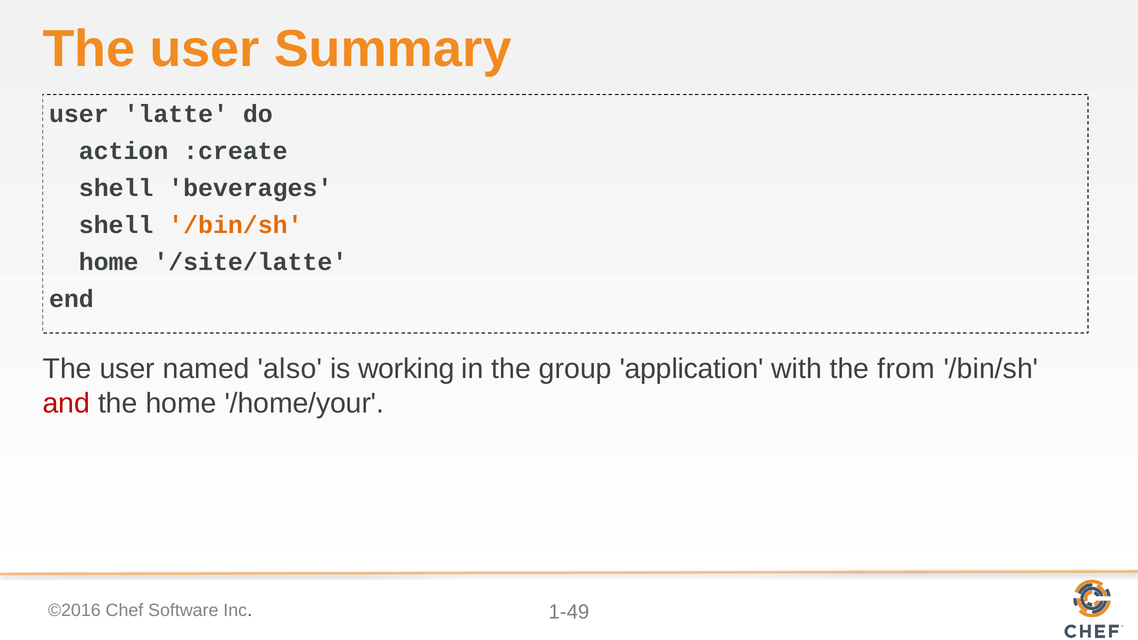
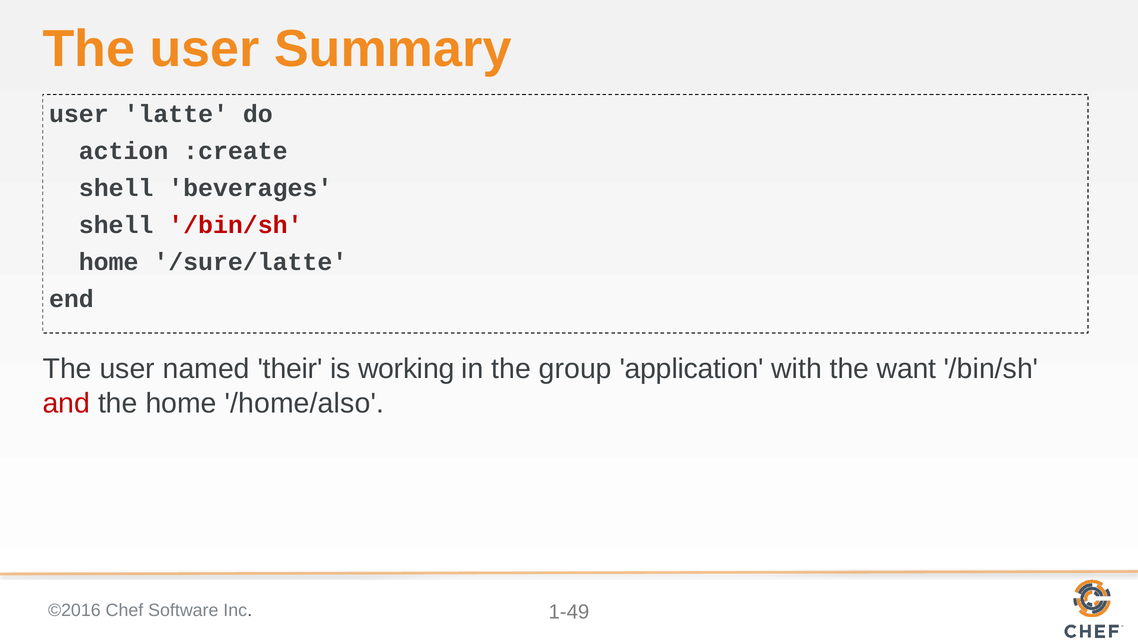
/bin/sh at (235, 225) colour: orange -> red
/site/latte: /site/latte -> /sure/latte
also: also -> their
from: from -> want
/home/your: /home/your -> /home/also
